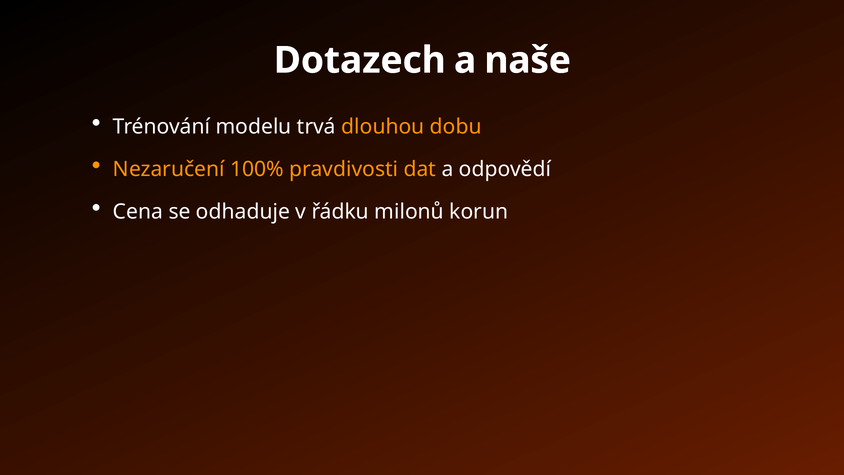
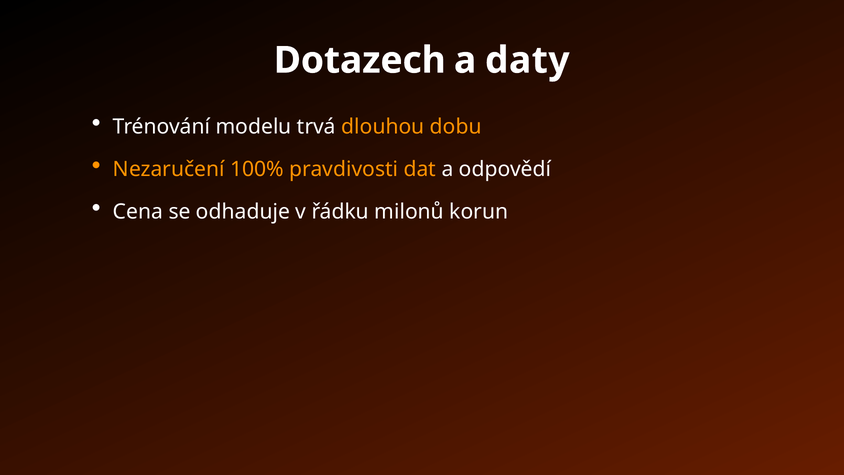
naše: naše -> daty
